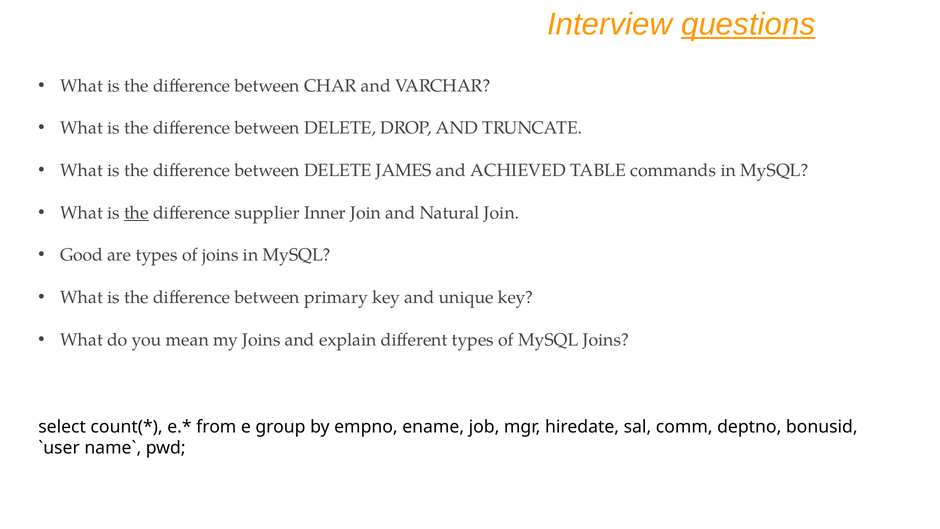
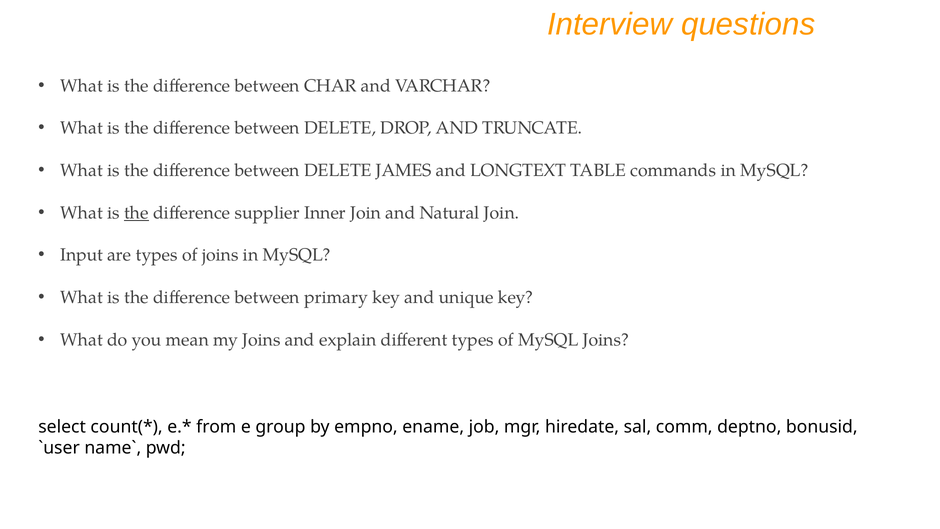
questions underline: present -> none
ACHIEVED: ACHIEVED -> LONGTEXT
Good: Good -> Input
